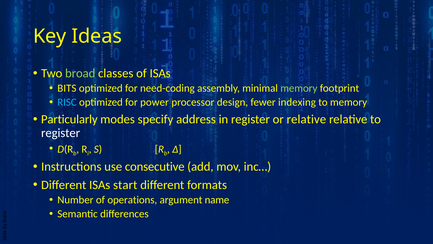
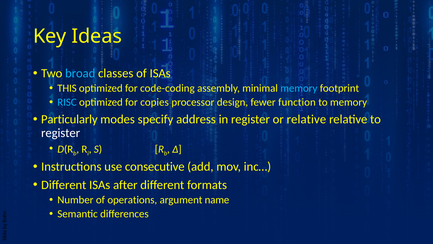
broad colour: light green -> light blue
BITS: BITS -> THIS
need-coding: need-coding -> code-coding
memory at (299, 88) colour: light green -> light blue
power: power -> copies
indexing: indexing -> function
start: start -> after
